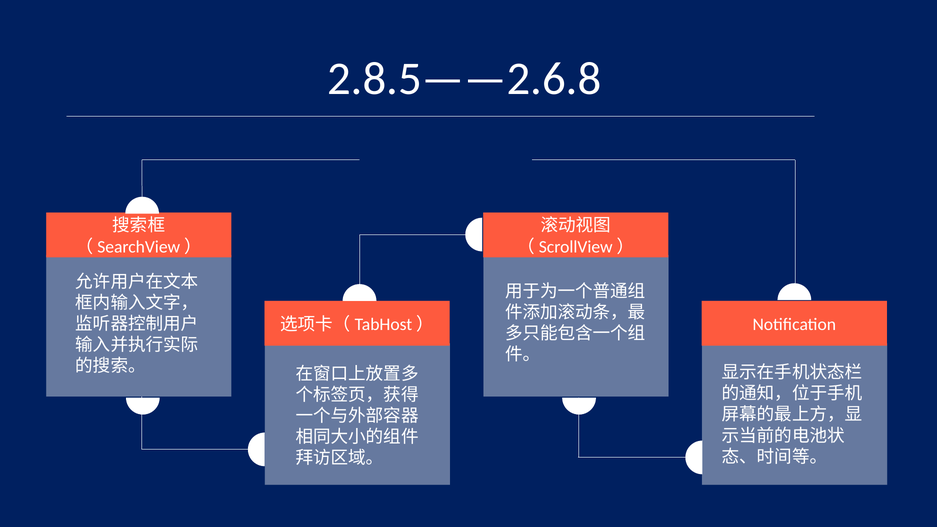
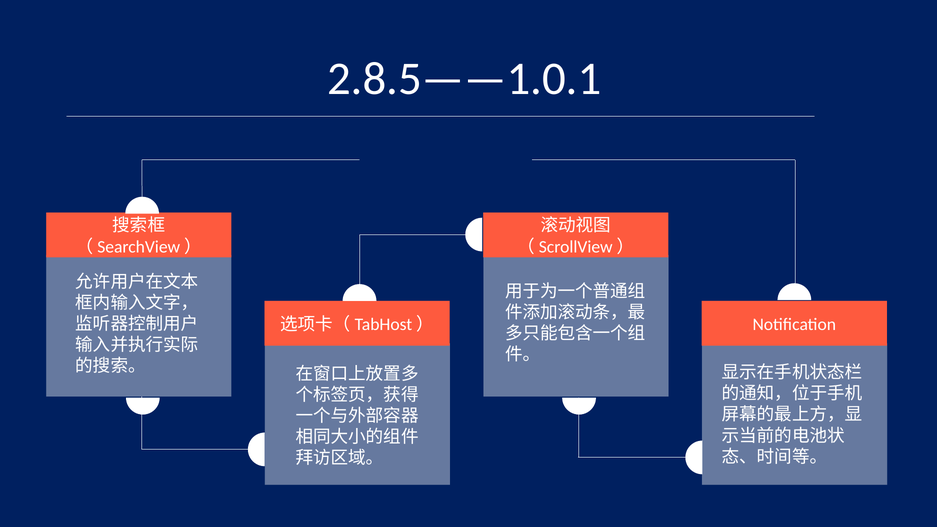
2.8.5——2.6.8: 2.8.5——2.6.8 -> 2.8.5——1.0.1
